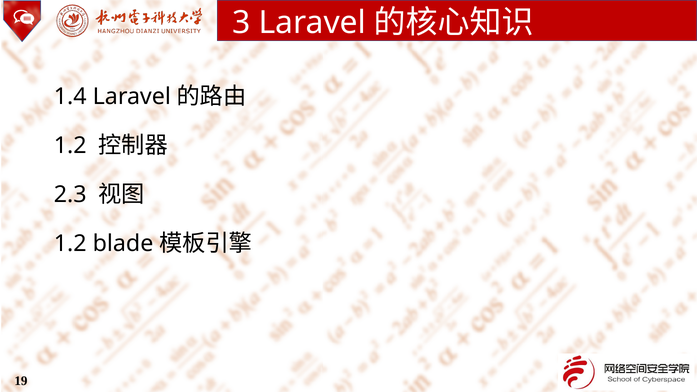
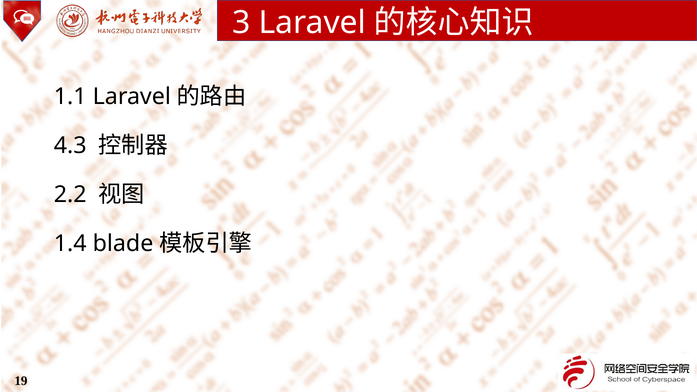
1.4: 1.4 -> 1.1
1.2 at (70, 146): 1.2 -> 4.3
2.3: 2.3 -> 2.2
1.2 at (70, 244): 1.2 -> 1.4
